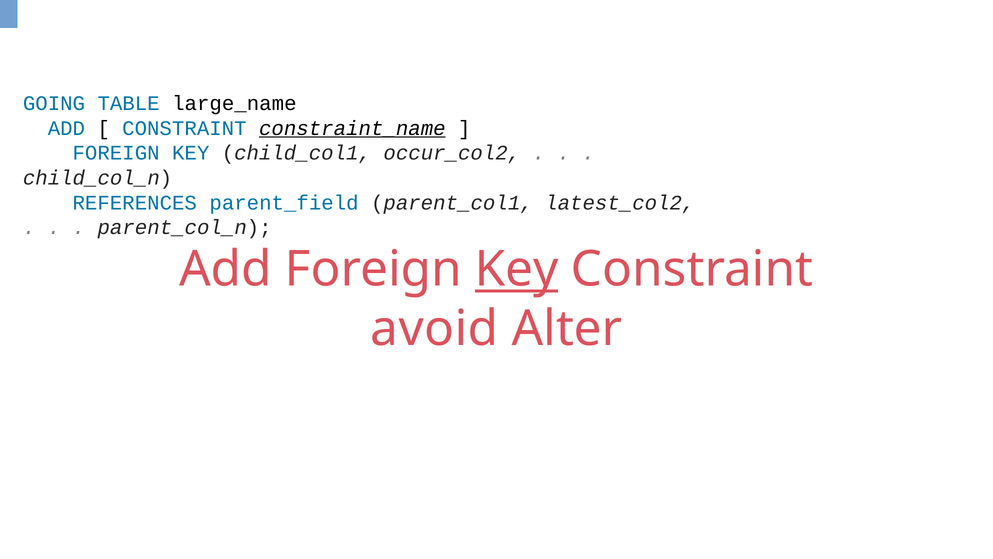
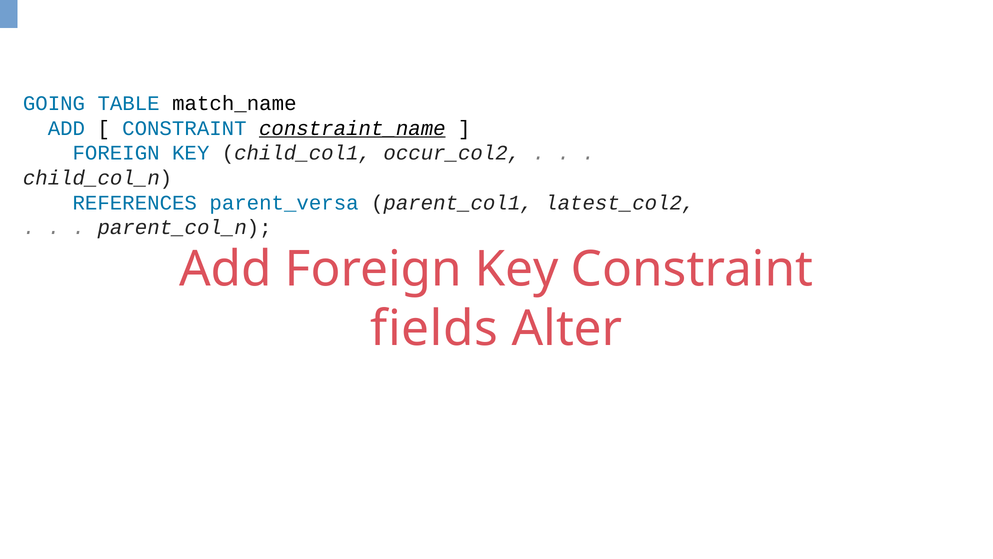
large_name: large_name -> match_name
parent_field: parent_field -> parent_versa
Key at (517, 269) underline: present -> none
avoid: avoid -> fields
